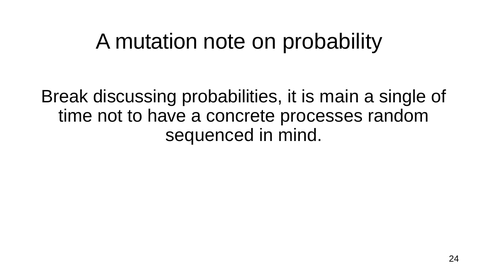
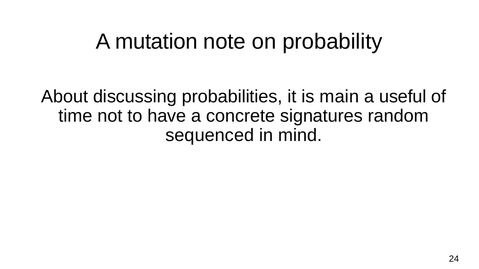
Break: Break -> About
single: single -> useful
processes: processes -> signatures
